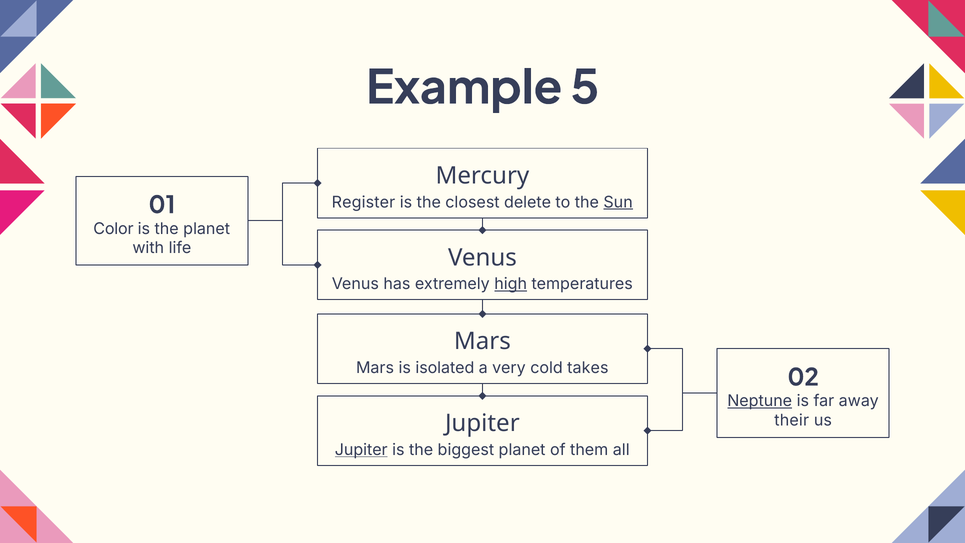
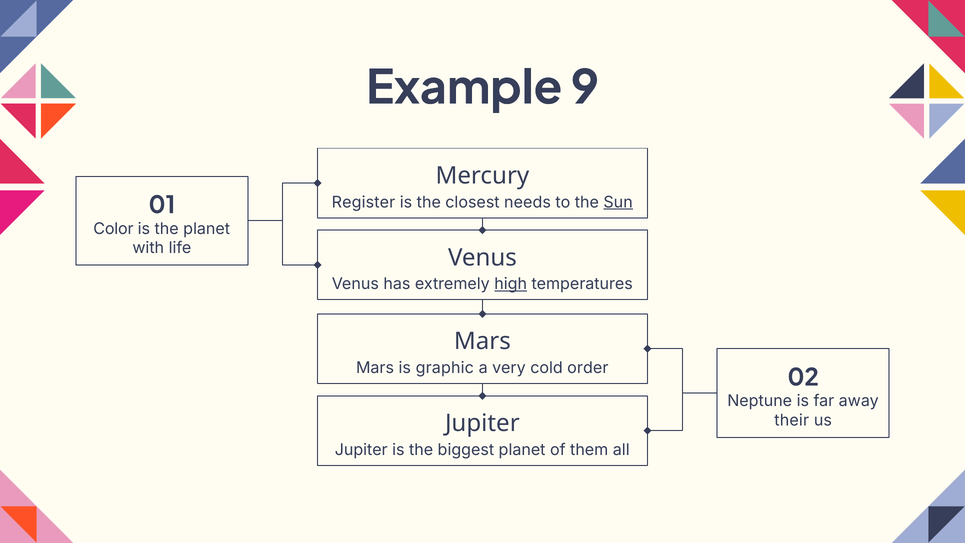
5: 5 -> 9
delete: delete -> needs
isolated: isolated -> graphic
takes: takes -> order
Neptune underline: present -> none
Jupiter at (361, 450) underline: present -> none
